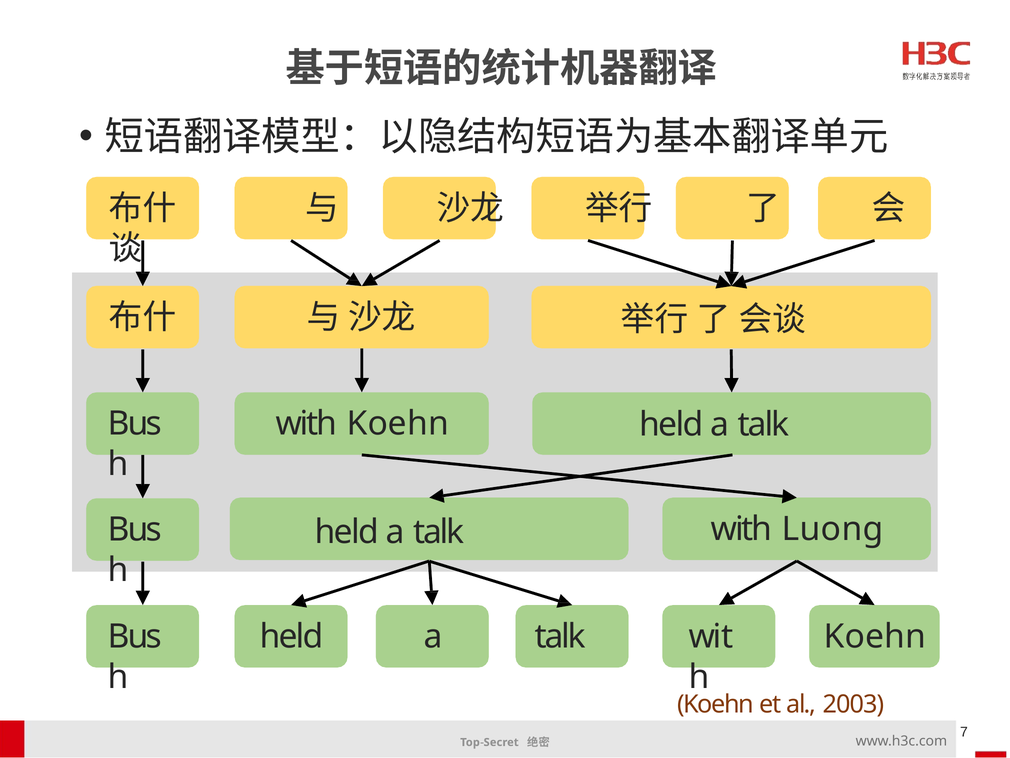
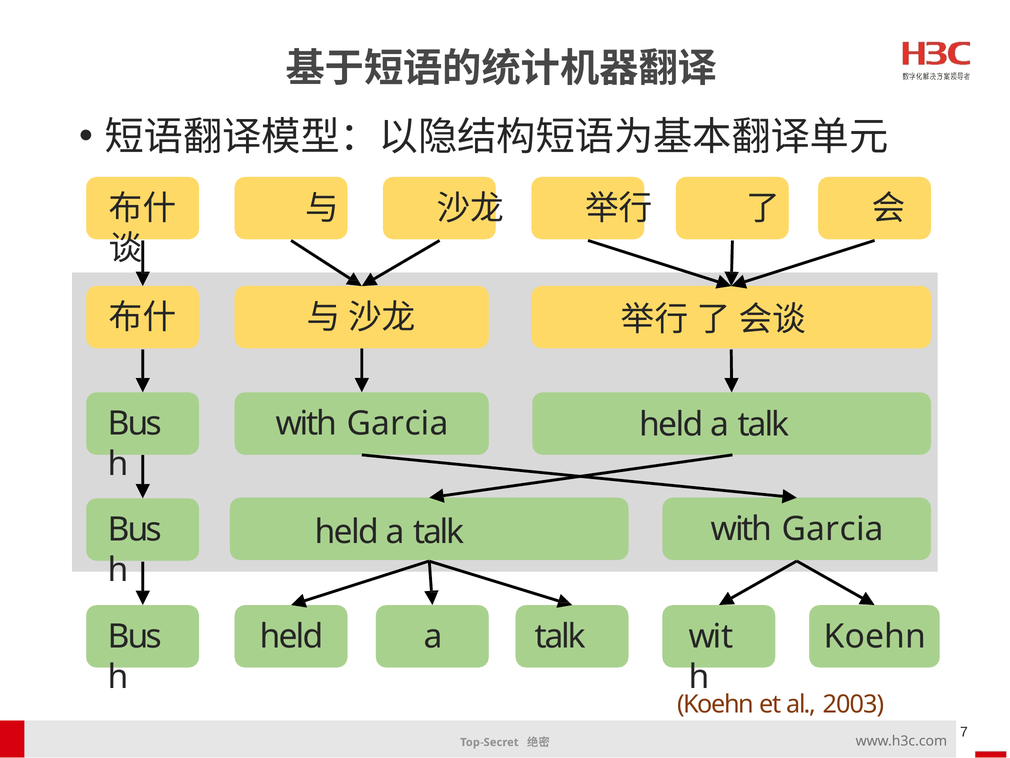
Koehn at (398, 424): Koehn -> Garcia
Luong at (833, 529): Luong -> Garcia
